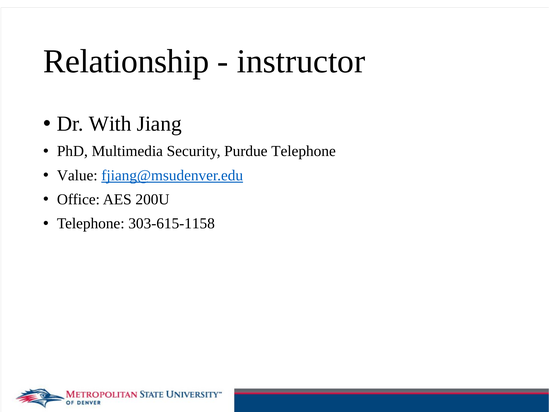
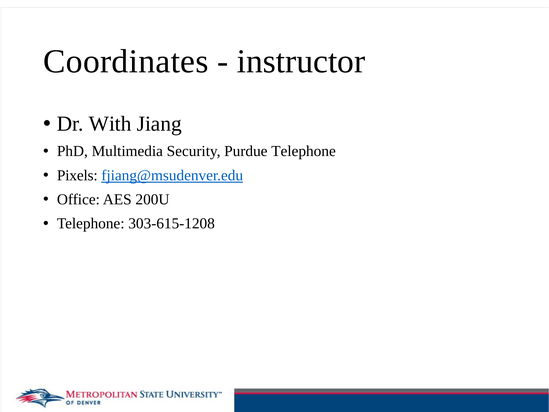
Relationship: Relationship -> Coordinates
Value: Value -> Pixels
303-615-1158: 303-615-1158 -> 303-615-1208
